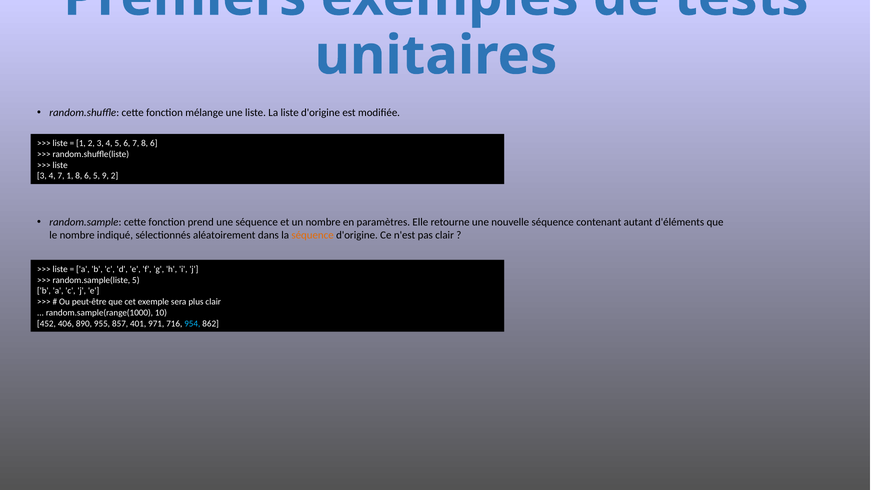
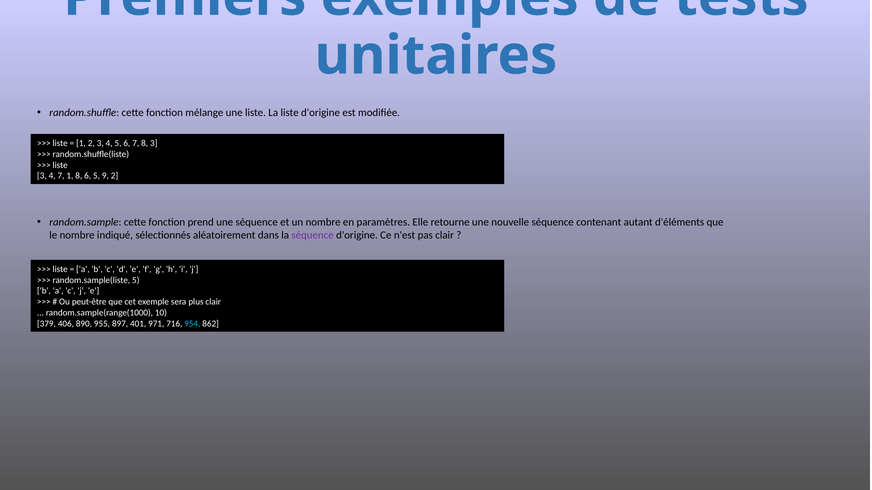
7 8 6: 6 -> 3
séquence at (313, 235) colour: orange -> purple
452: 452 -> 379
857: 857 -> 897
